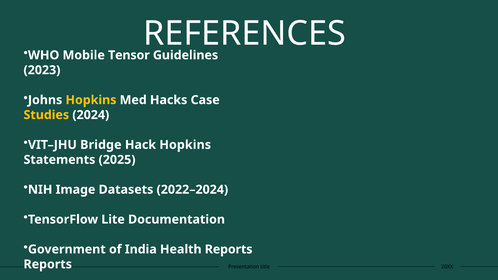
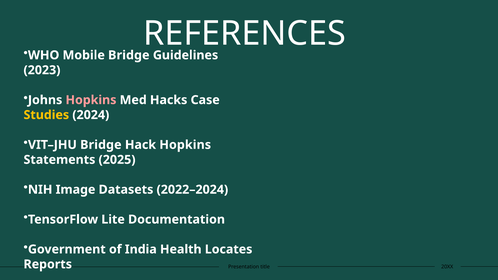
Mobile Tensor: Tensor -> Bridge
Hopkins at (91, 100) colour: yellow -> pink
Health Reports: Reports -> Locates
